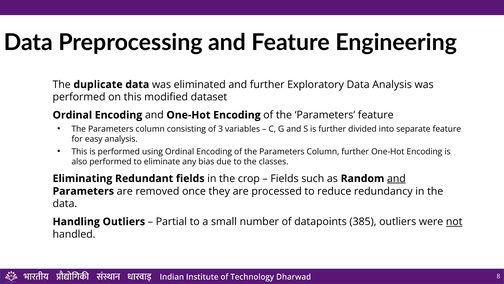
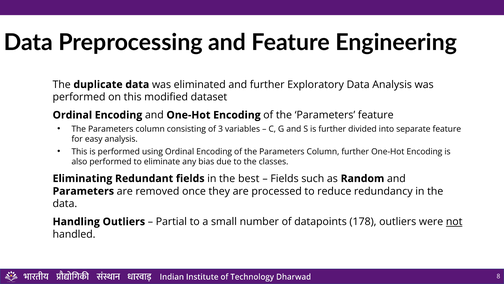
crop: crop -> best
and at (396, 178) underline: present -> none
385: 385 -> 178
